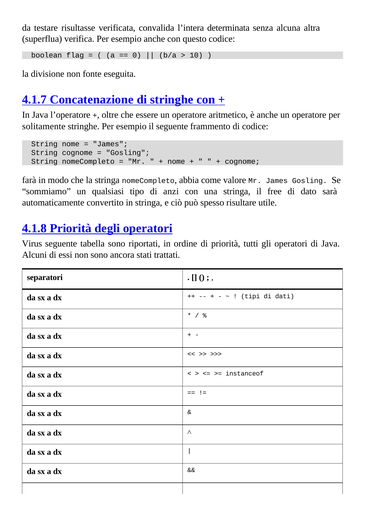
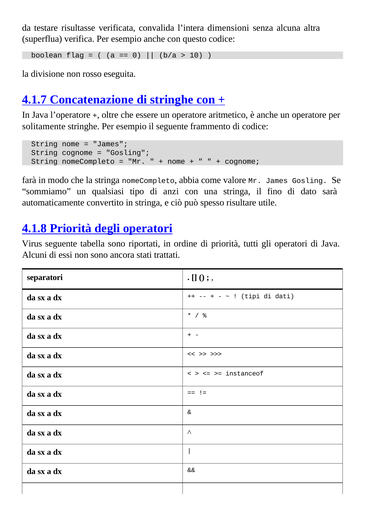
determinata: determinata -> dimensioni
fonte: fonte -> rosso
free: free -> fino
